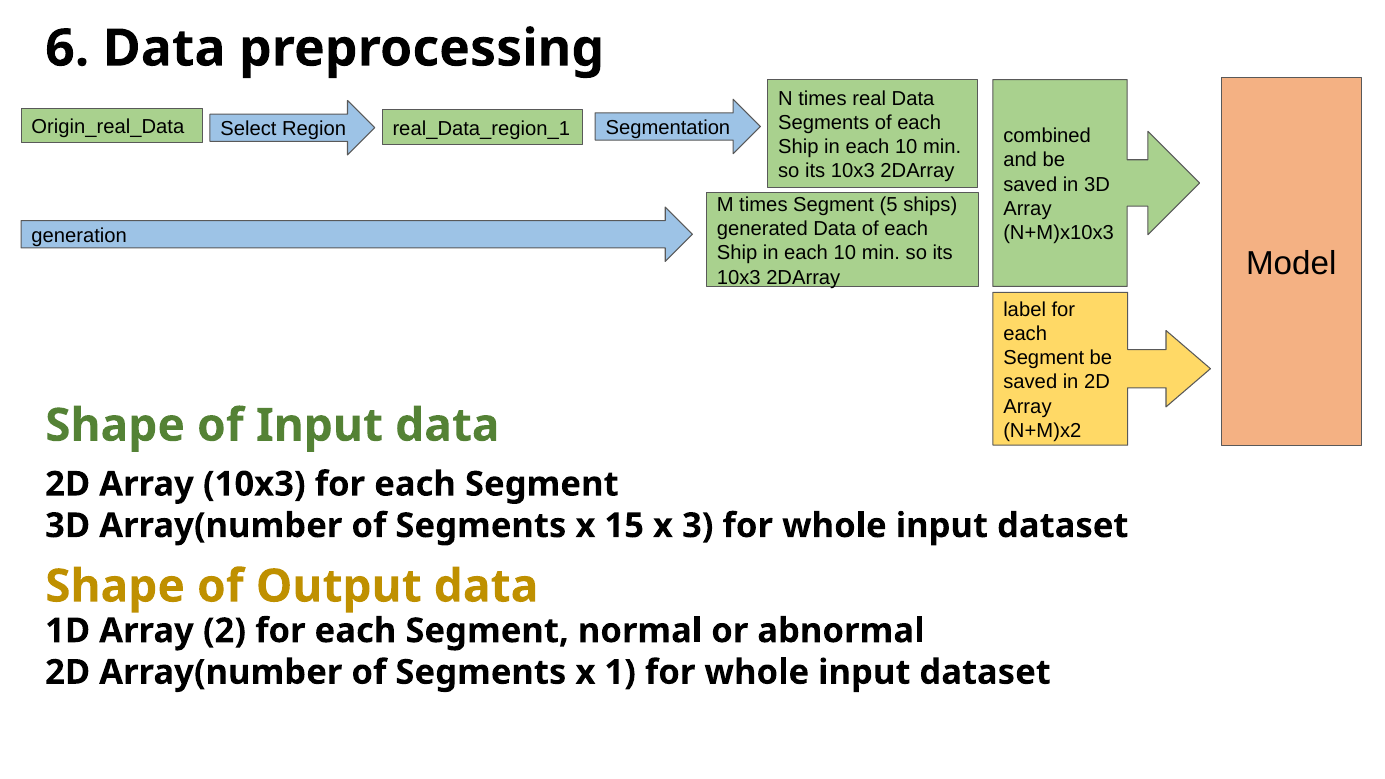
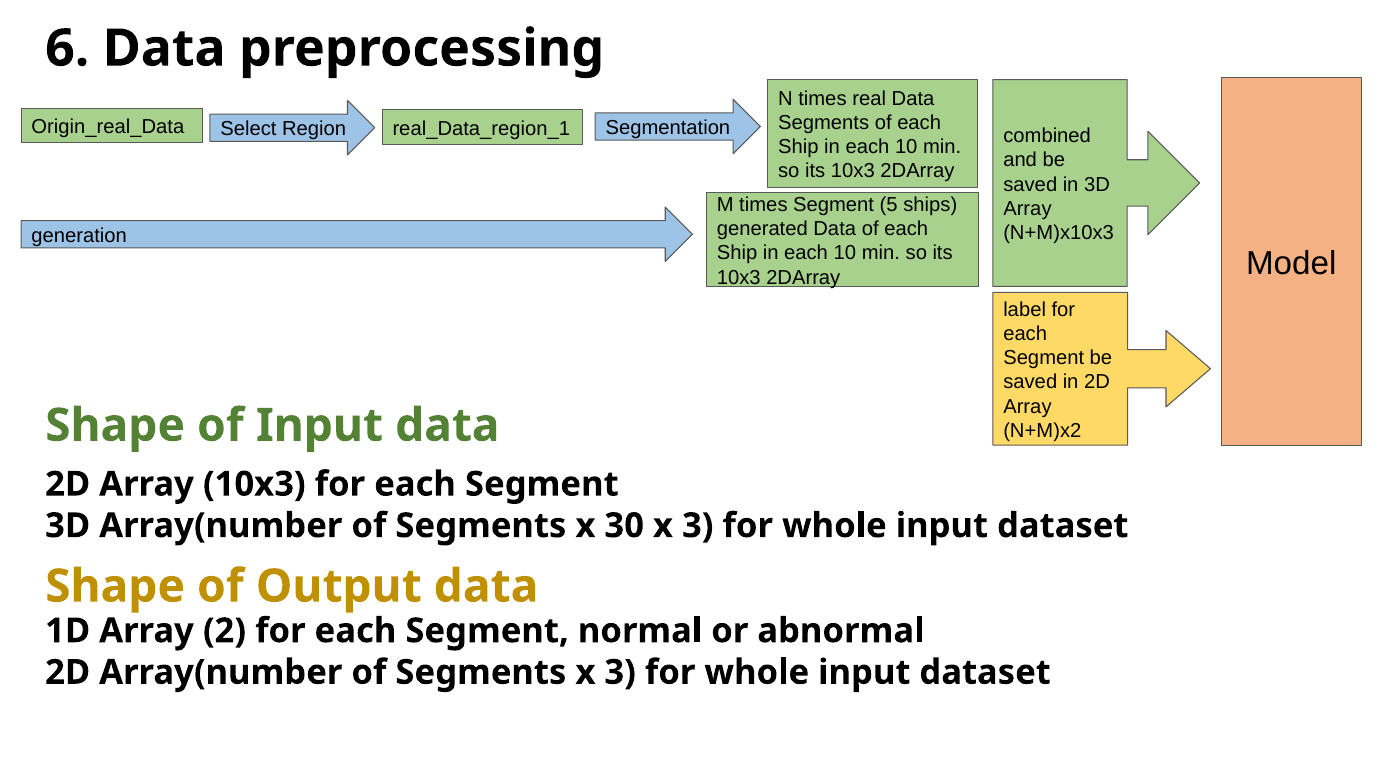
15: 15 -> 30
Segments x 1: 1 -> 3
